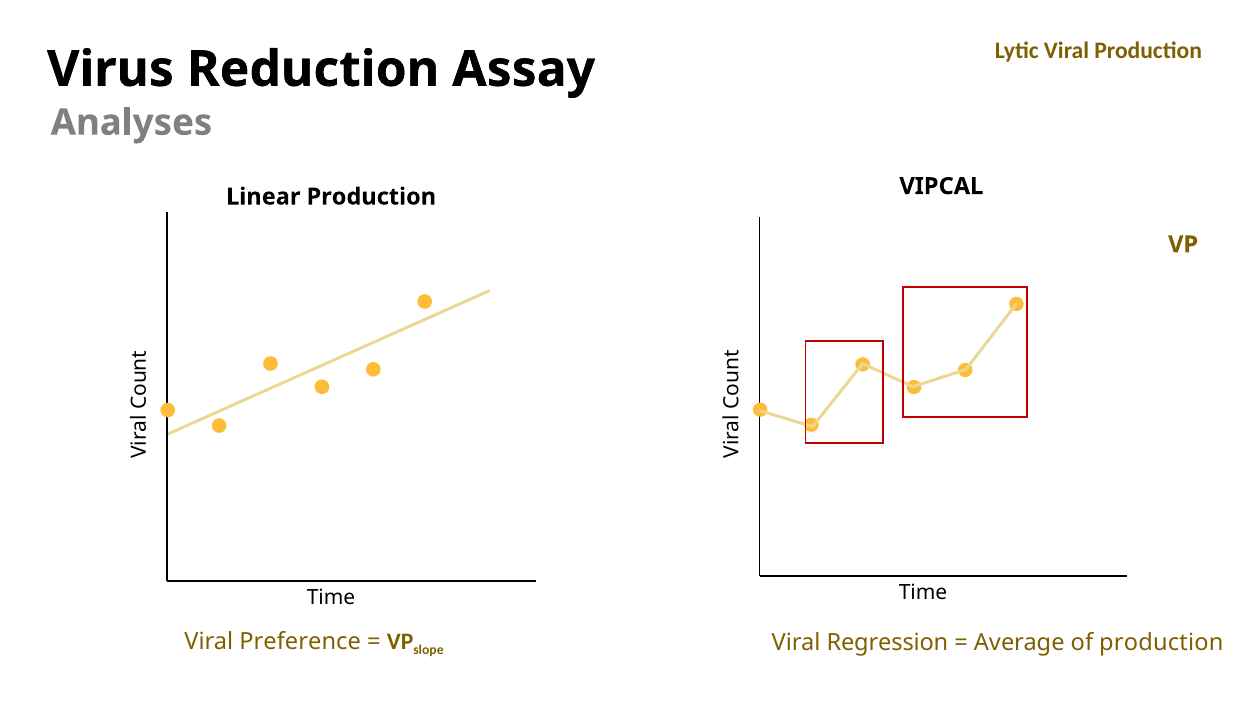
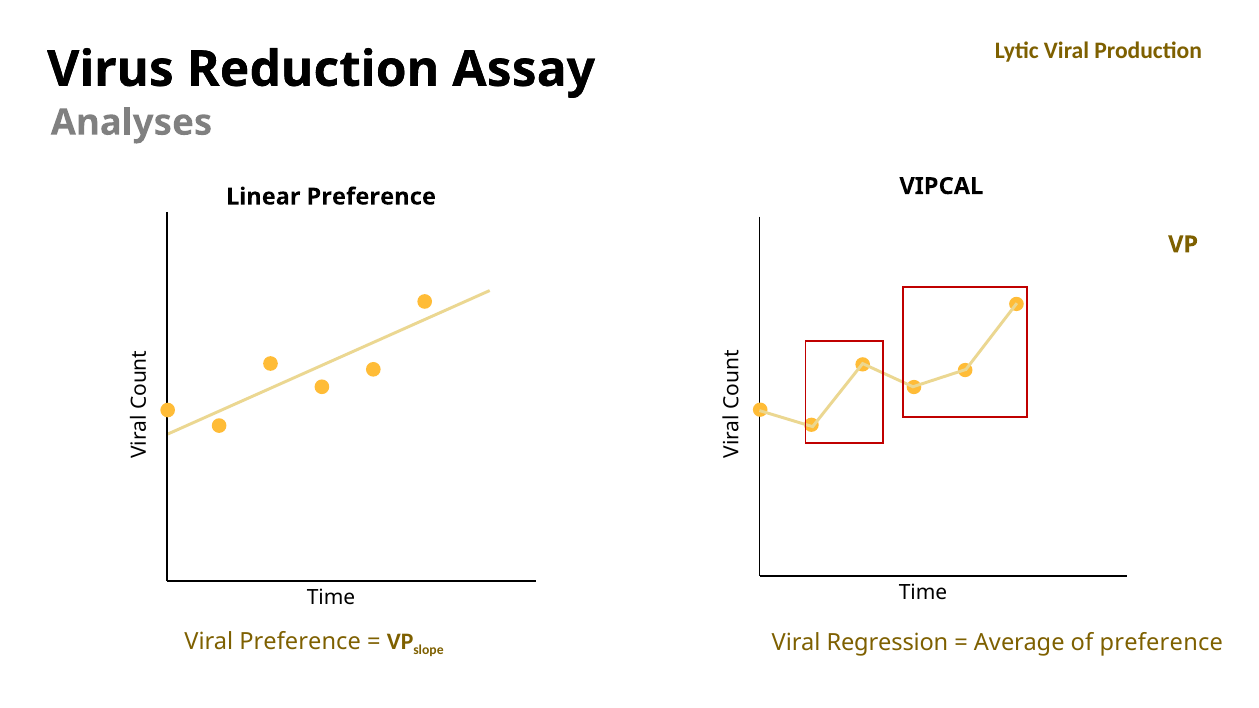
Linear Production: Production -> Preference
of production: production -> preference
